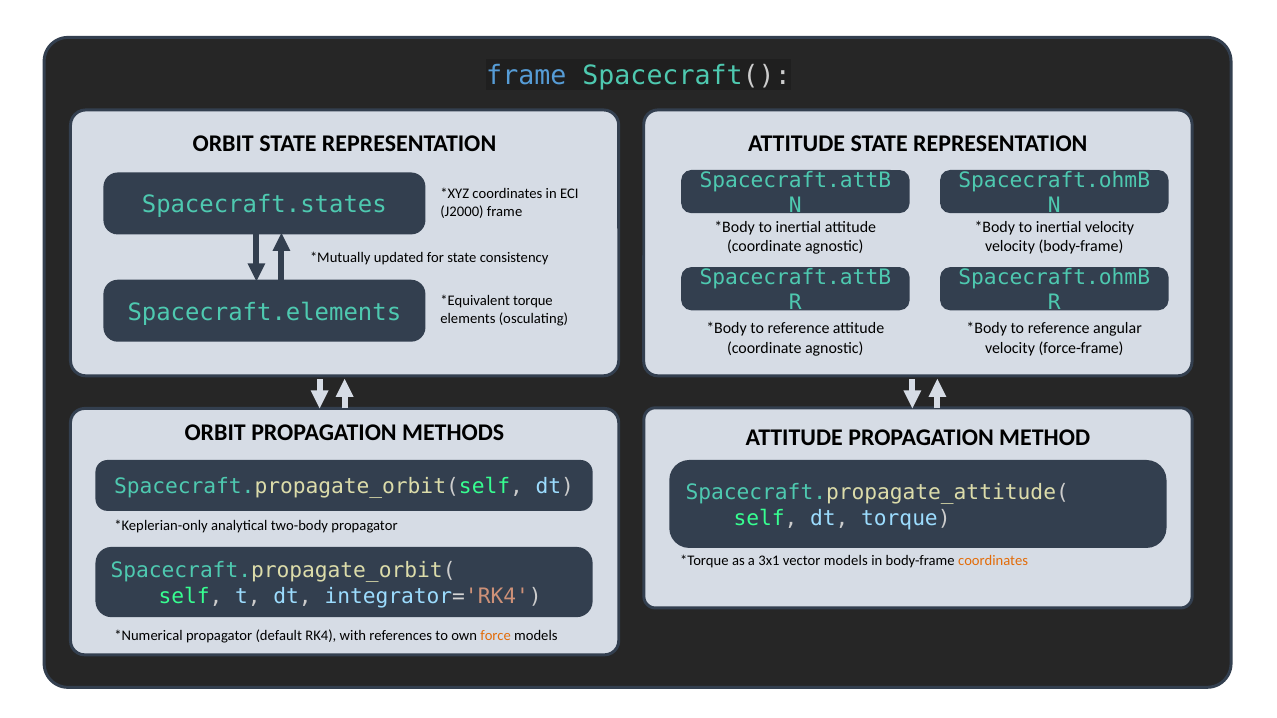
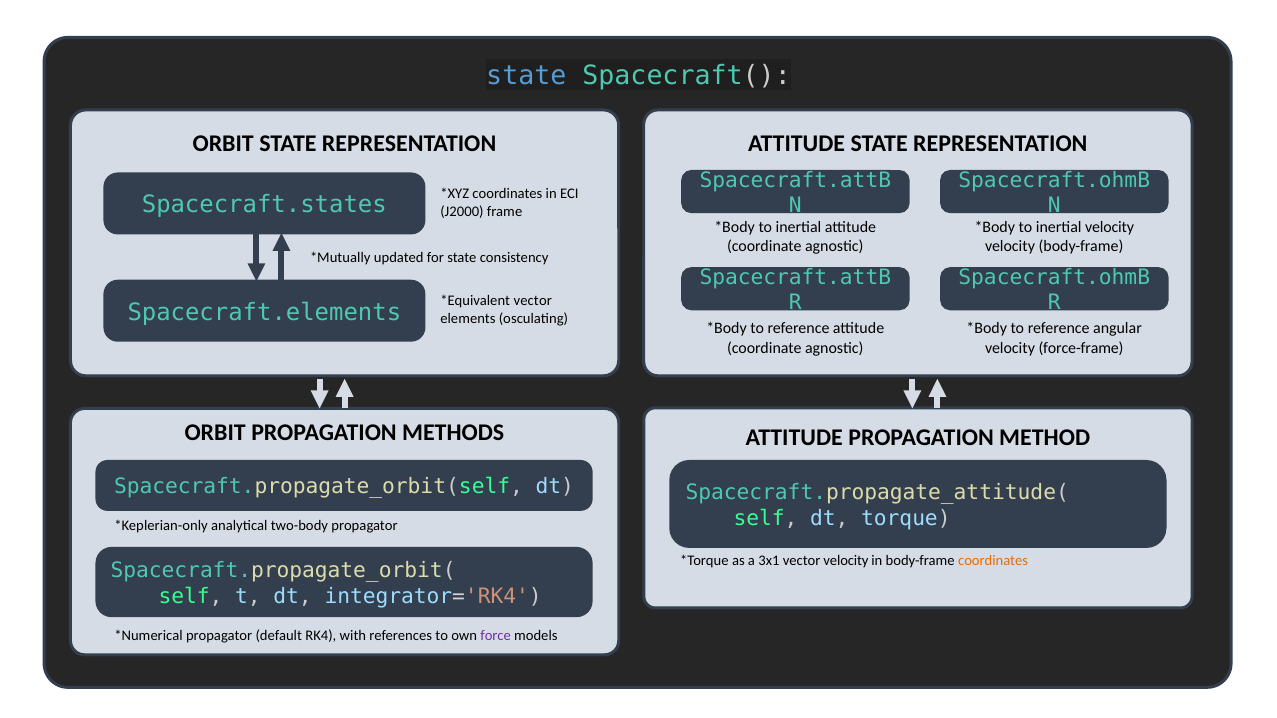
frame at (526, 75): frame -> state
torque at (533, 301): torque -> vector
vector models: models -> velocity
force colour: orange -> purple
